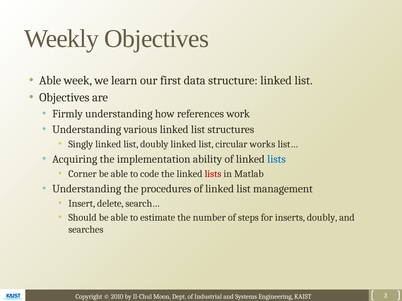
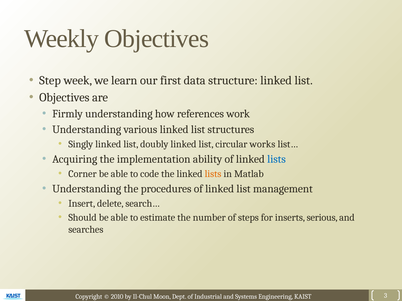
Able at (50, 81): Able -> Step
lists at (213, 174) colour: red -> orange
inserts doubly: doubly -> serious
